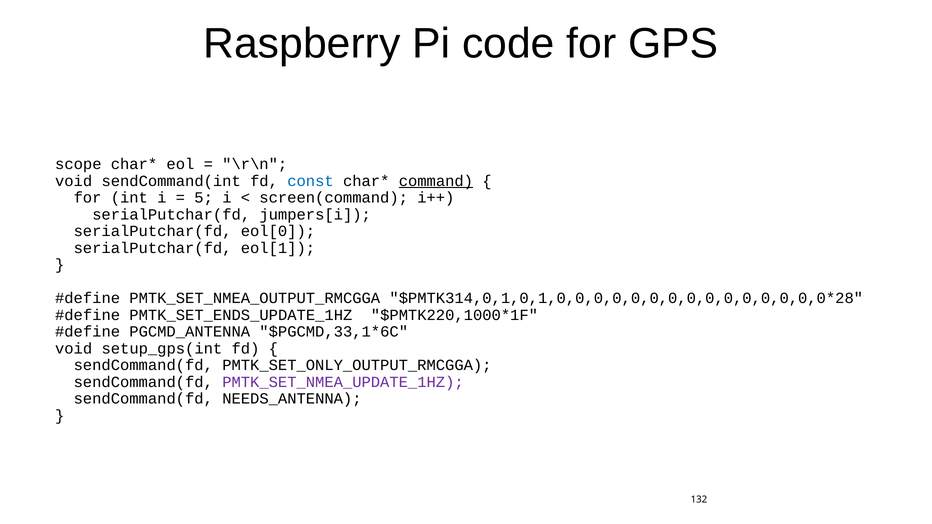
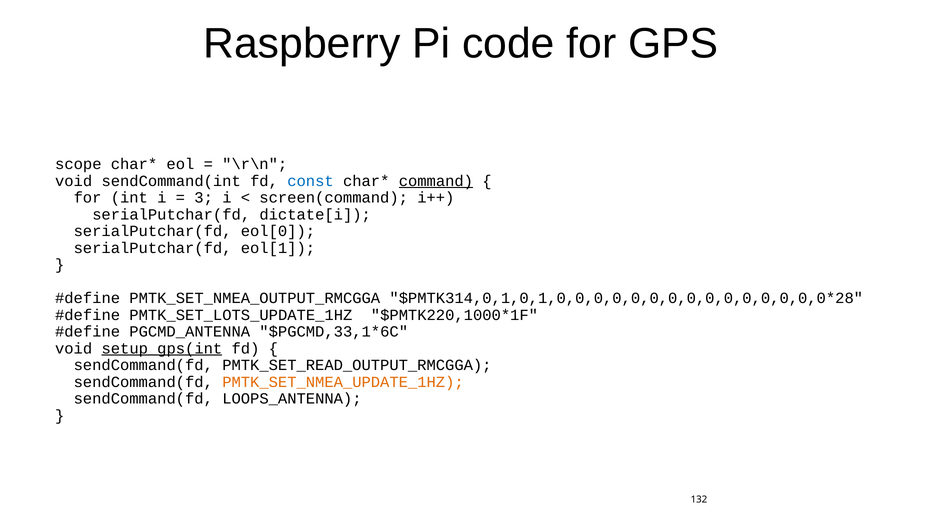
5: 5 -> 3
jumpers[i: jumpers[i -> dictate[i
PMTK_SET_ENDS_UPDATE_1HZ: PMTK_SET_ENDS_UPDATE_1HZ -> PMTK_SET_LOTS_UPDATE_1HZ
setup_gps(int underline: none -> present
PMTK_SET_ONLY_OUTPUT_RMCGGA: PMTK_SET_ONLY_OUTPUT_RMCGGA -> PMTK_SET_READ_OUTPUT_RMCGGA
PMTK_SET_NMEA_UPDATE_1HZ colour: purple -> orange
NEEDS_ANTENNA: NEEDS_ANTENNA -> LOOPS_ANTENNA
